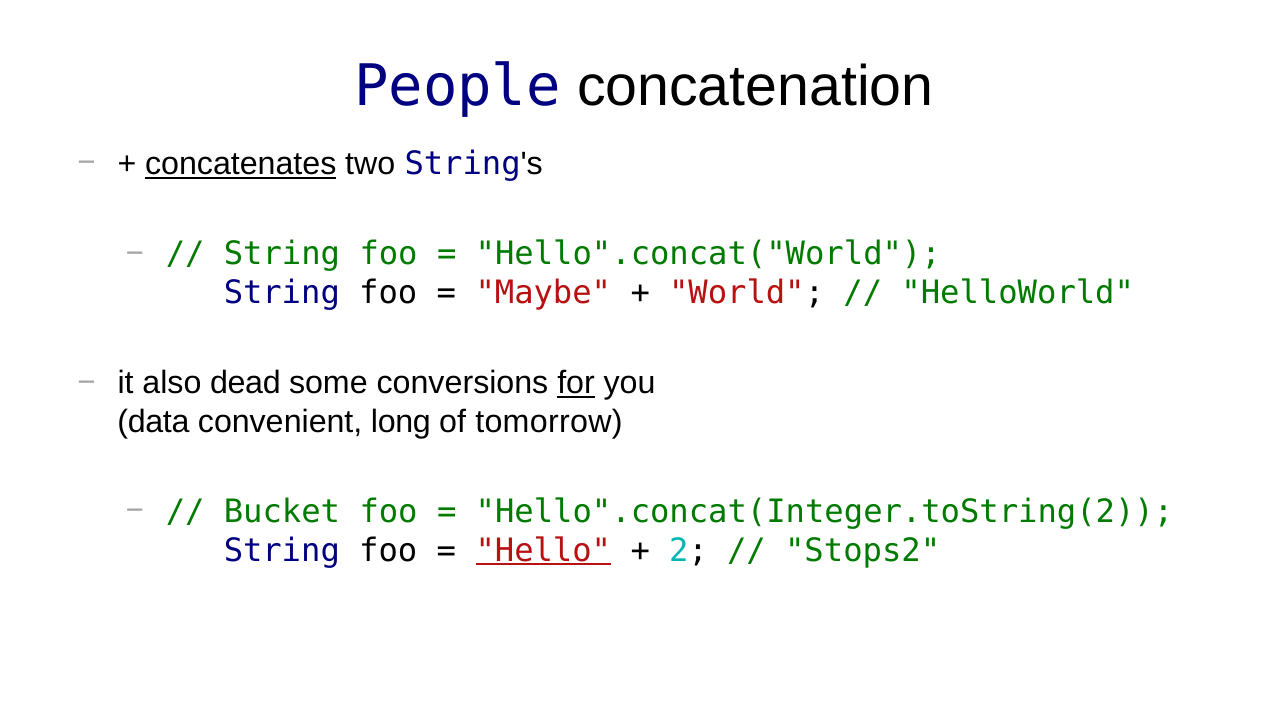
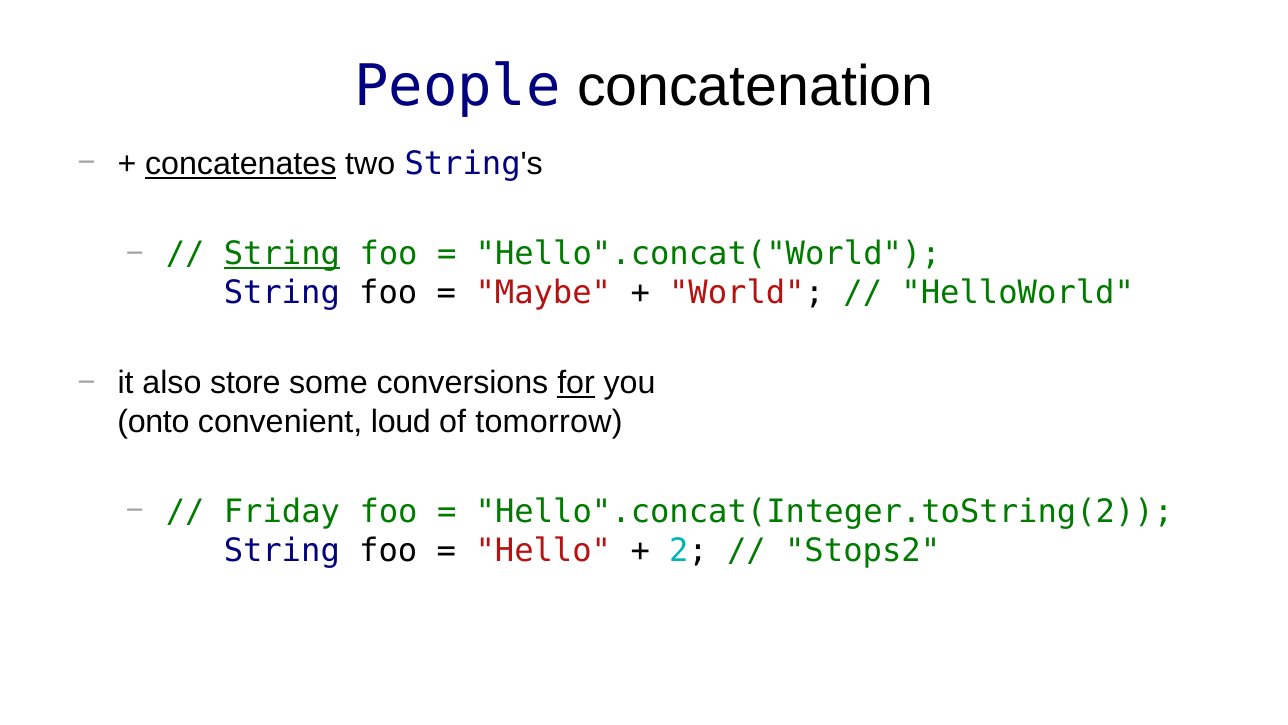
String at (282, 254) underline: none -> present
dead: dead -> store
data: data -> onto
long: long -> loud
Bucket: Bucket -> Friday
Hello underline: present -> none
